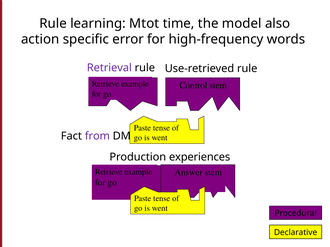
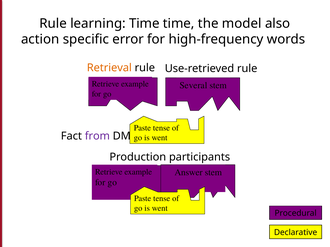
learning Mtot: Mtot -> Time
Retrieval colour: purple -> orange
Control: Control -> Several
experiences: experiences -> participants
